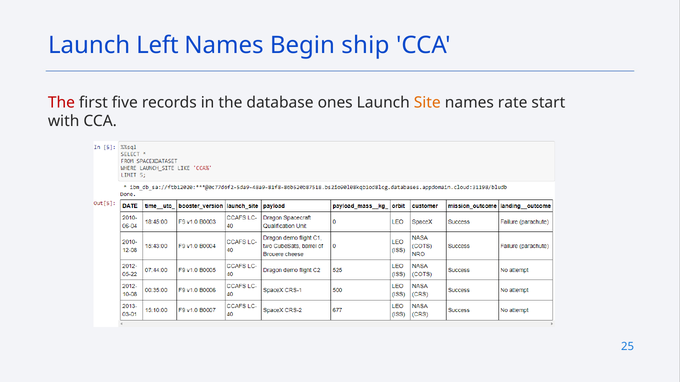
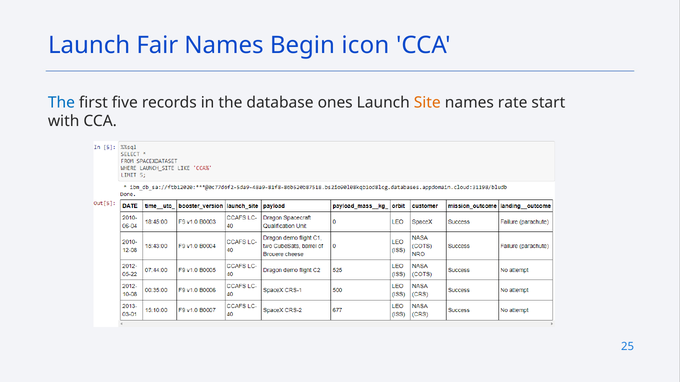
Left: Left -> Fair
ship: ship -> icon
The at (61, 103) colour: red -> blue
